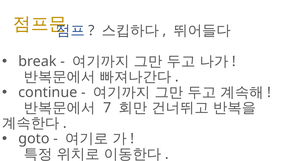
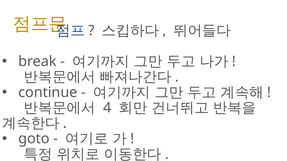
7: 7 -> 4
